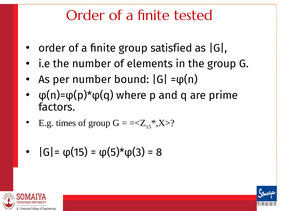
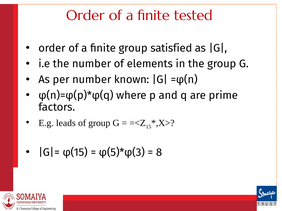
bound: bound -> known
times: times -> leads
